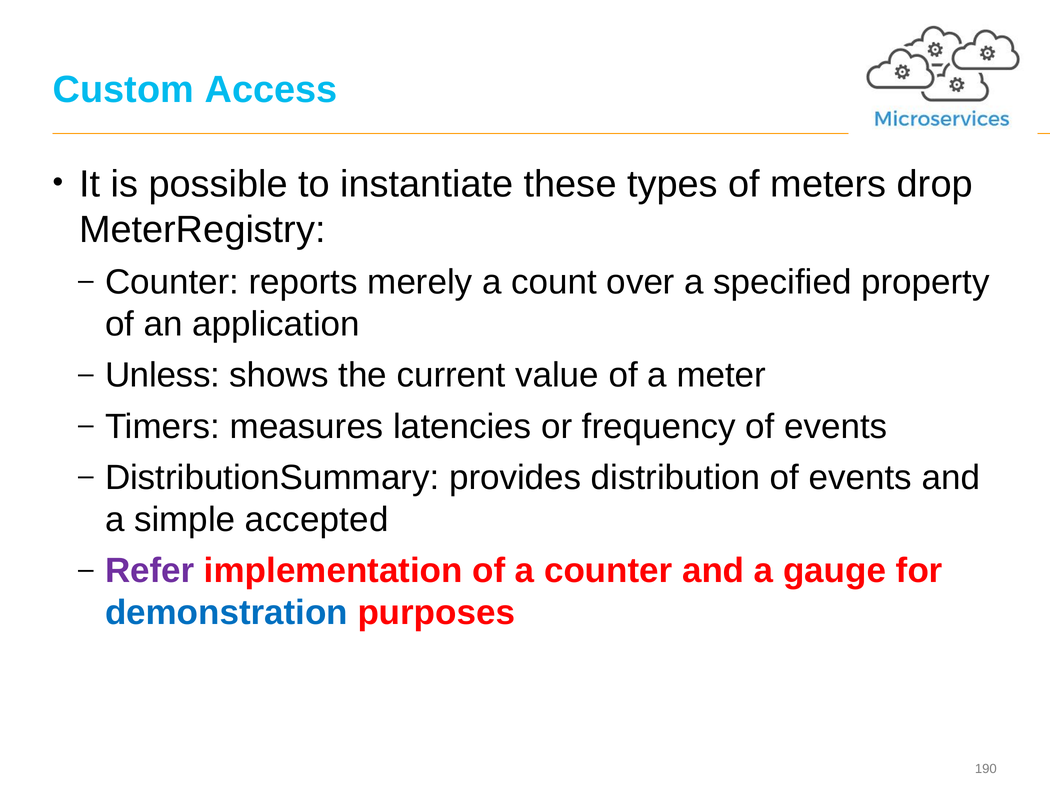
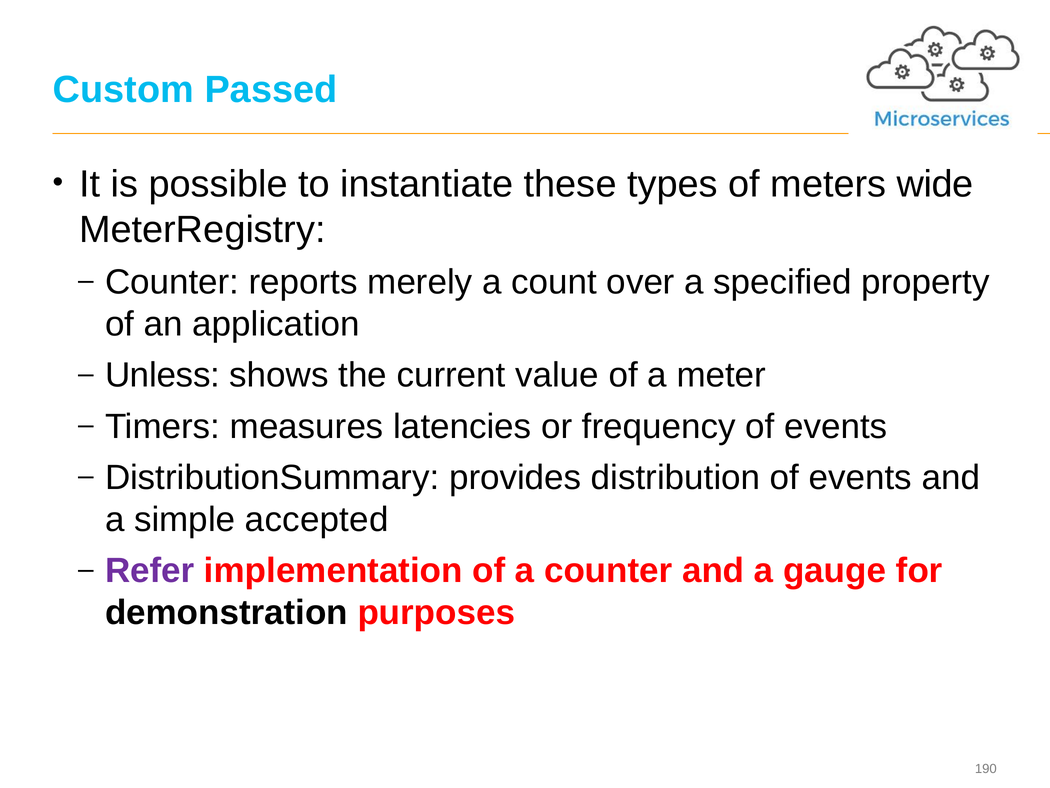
Access: Access -> Passed
drop: drop -> wide
demonstration colour: blue -> black
